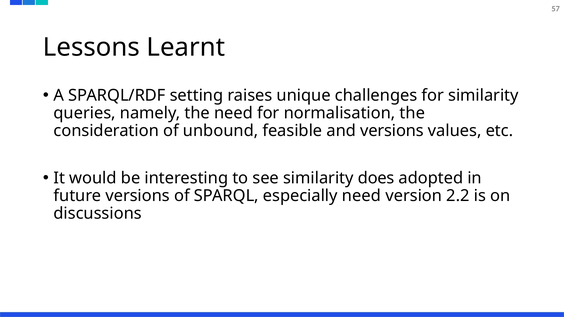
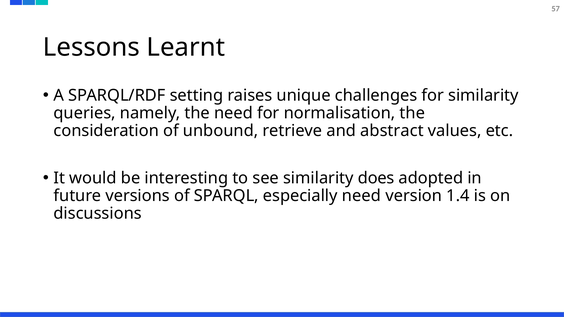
feasible: feasible -> retrieve
and versions: versions -> abstract
2.2: 2.2 -> 1.4
